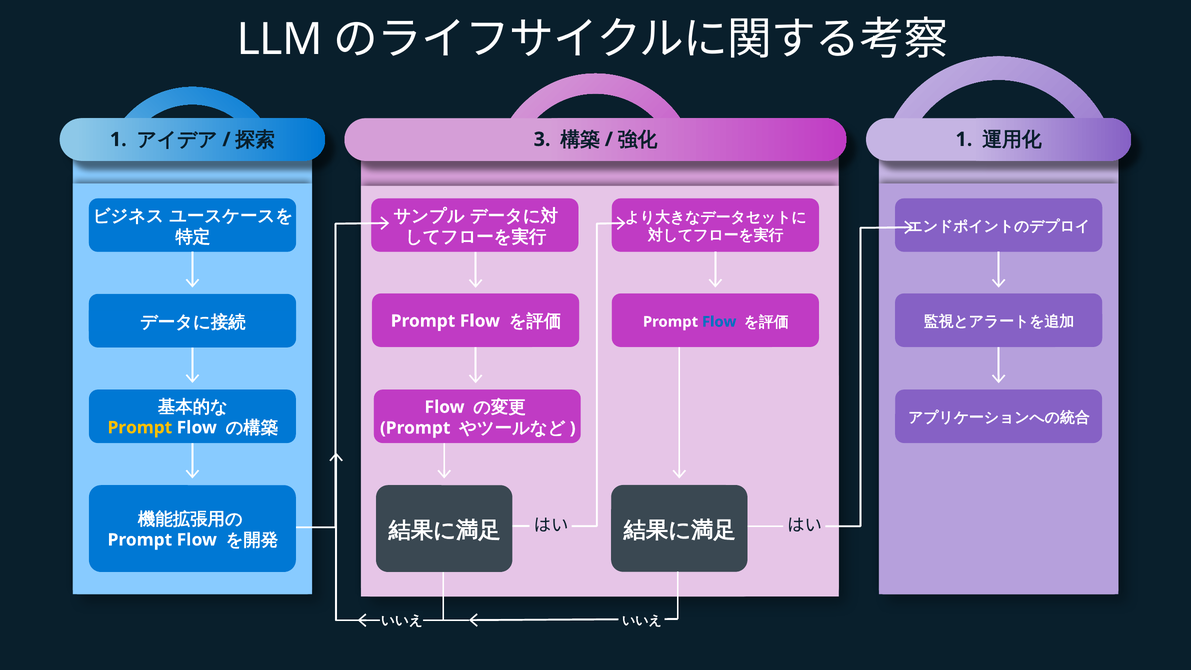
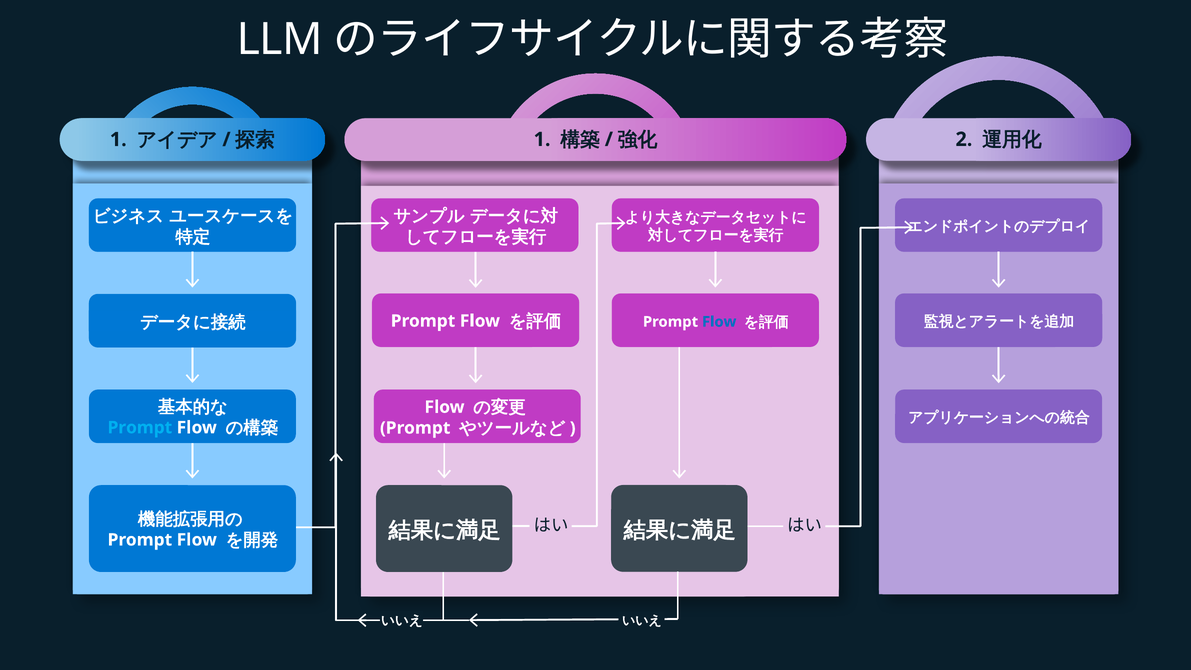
3 at (542, 139): 3 -> 1
1 at (964, 139): 1 -> 2
Prompt at (140, 428) colour: yellow -> light blue
